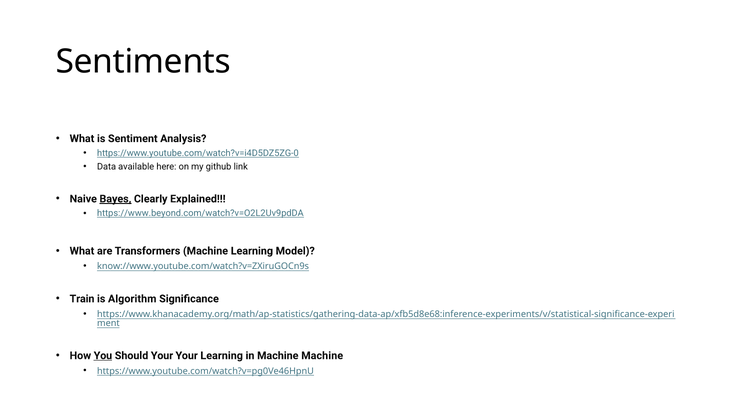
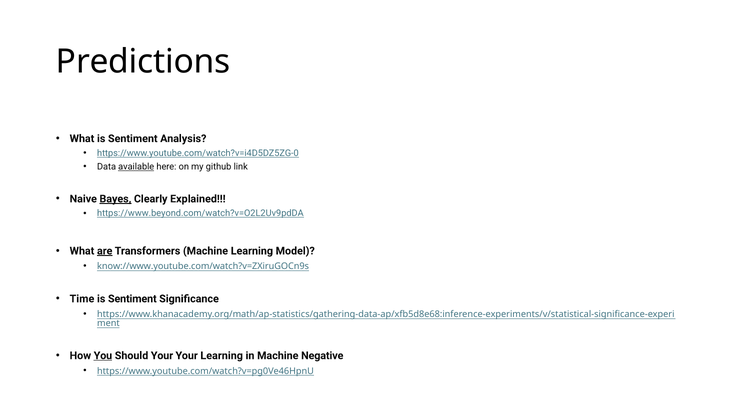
Sentiments: Sentiments -> Predictions
available underline: none -> present
are underline: none -> present
Train: Train -> Time
Algorithm at (132, 299): Algorithm -> Sentiment
Machine Machine: Machine -> Negative
